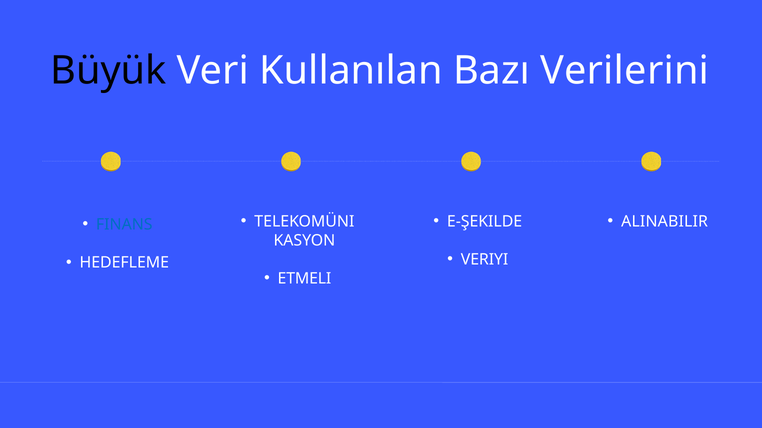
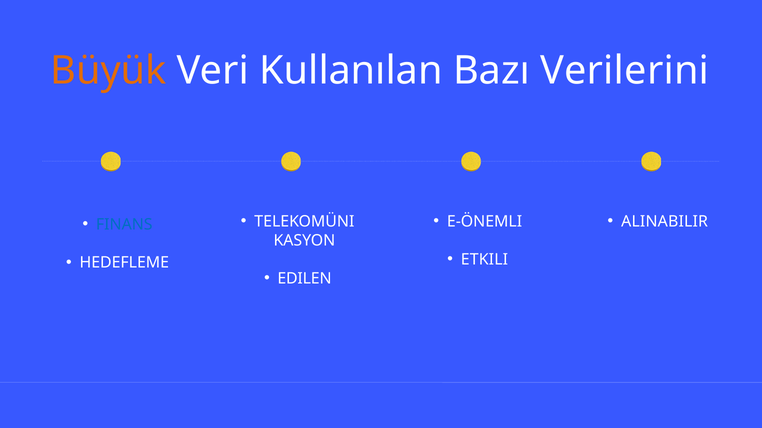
Büyük colour: black -> orange
E-ŞEKILDE: E-ŞEKILDE -> E-ÖNEMLI
VERIYI: VERIYI -> ETKILI
ETMELI: ETMELI -> EDILEN
